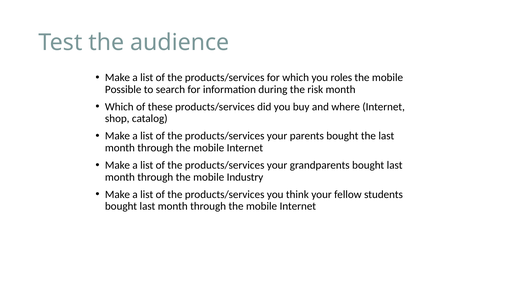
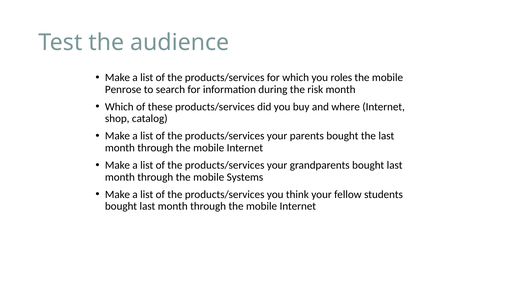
Possible: Possible -> Penrose
Industry: Industry -> Systems
